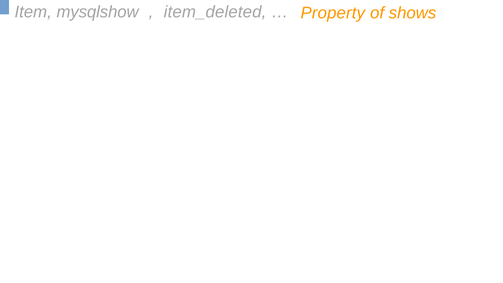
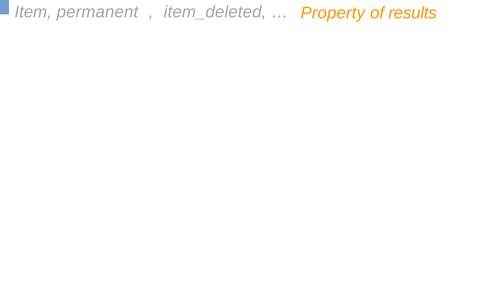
mysqlshow: mysqlshow -> permanent
shows: shows -> results
